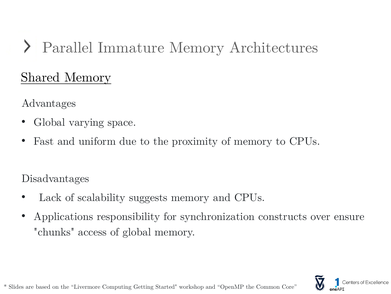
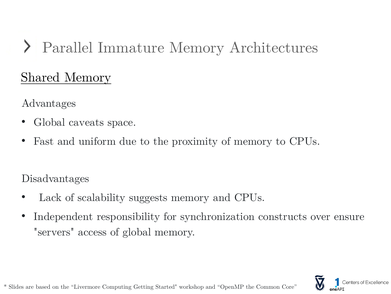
varying: varying -> caveats
Applications: Applications -> Independent
chunks: chunks -> servers
